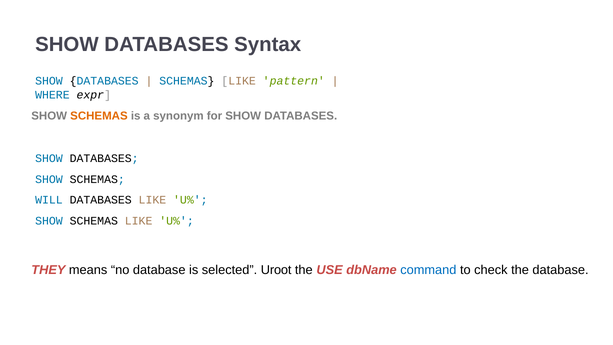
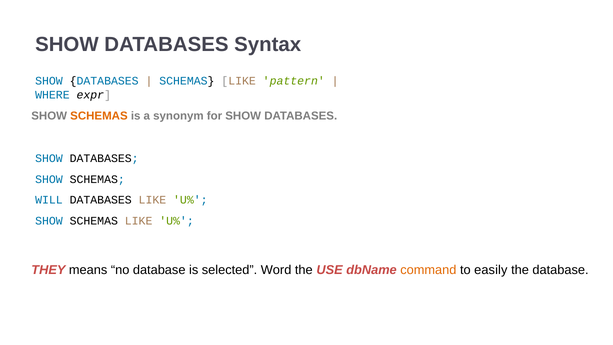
Uroot: Uroot -> Word
command colour: blue -> orange
check: check -> easily
